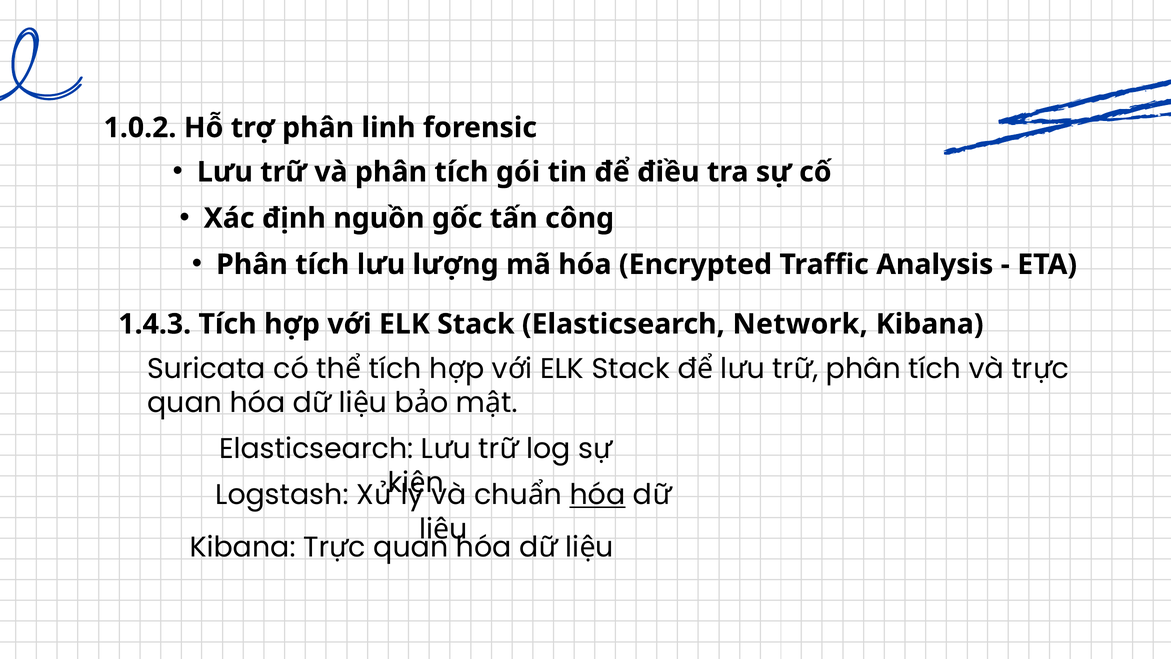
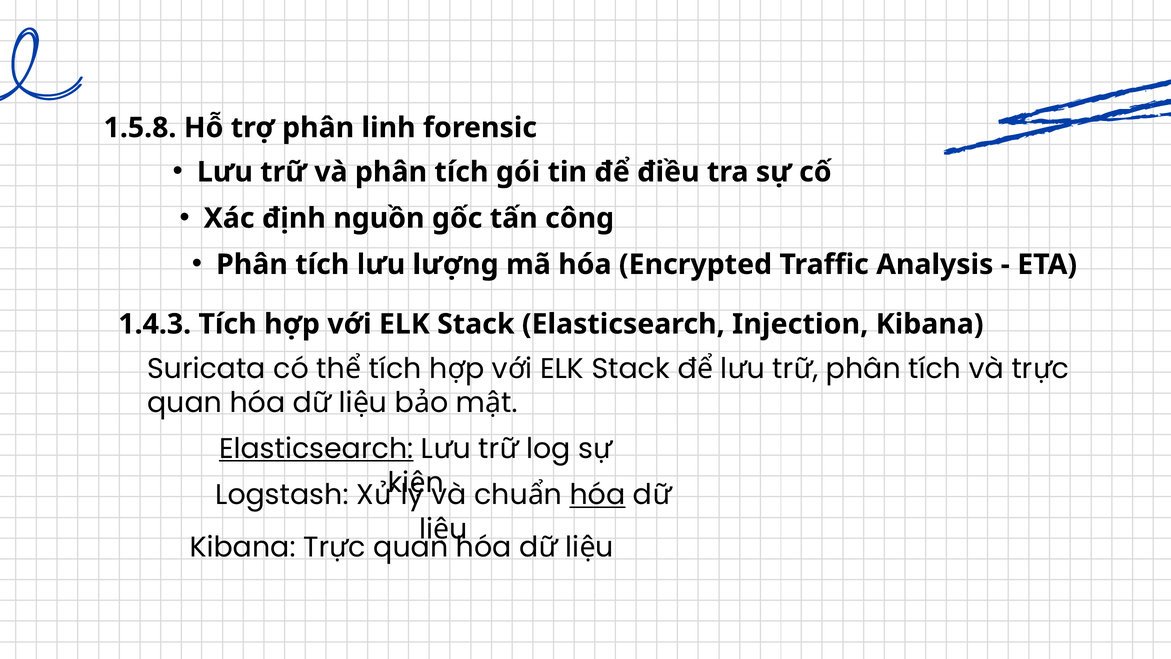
1.0.2: 1.0.2 -> 1.5.8
Network: Network -> Injection
Elasticsearch at (316, 448) underline: none -> present
